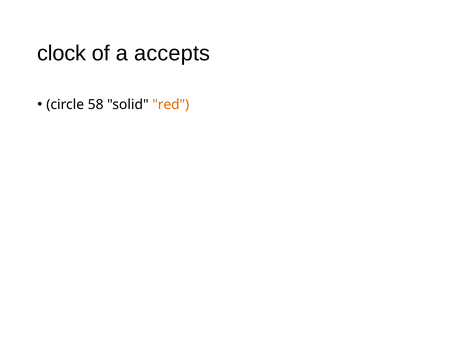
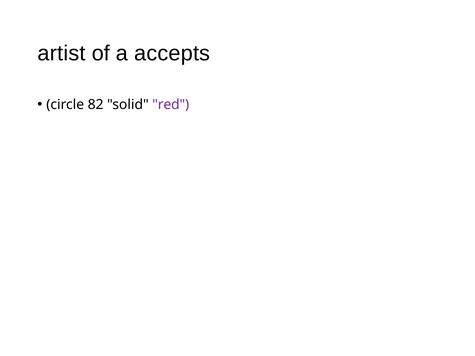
clock: clock -> artist
58: 58 -> 82
red colour: orange -> purple
